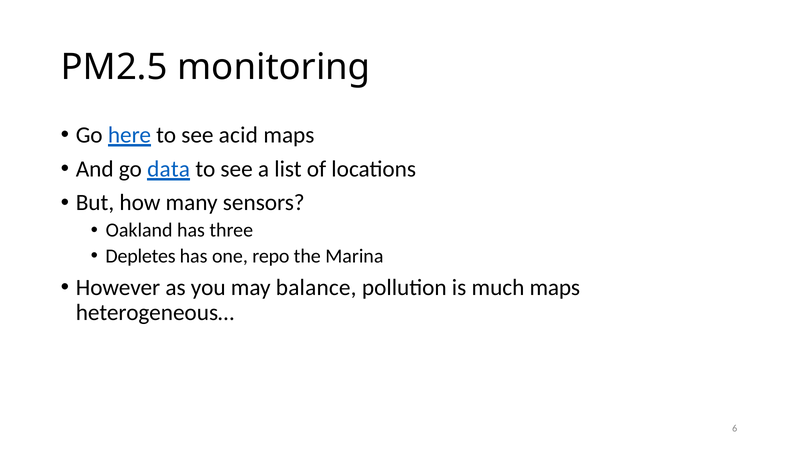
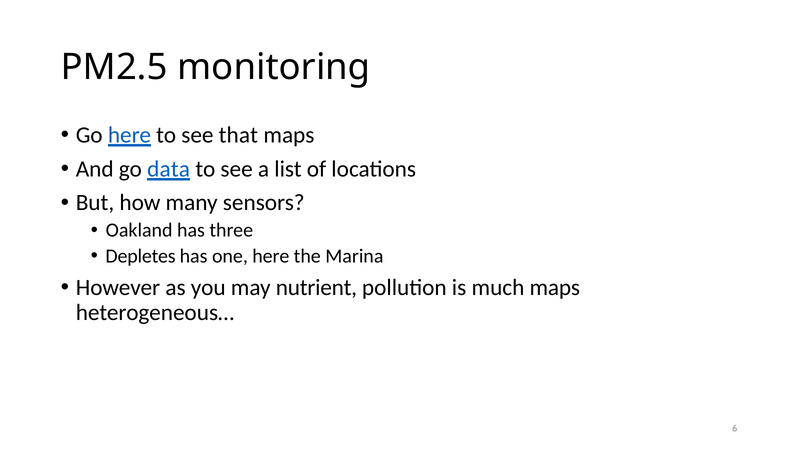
acid: acid -> that
one repo: repo -> here
balance: balance -> nutrient
